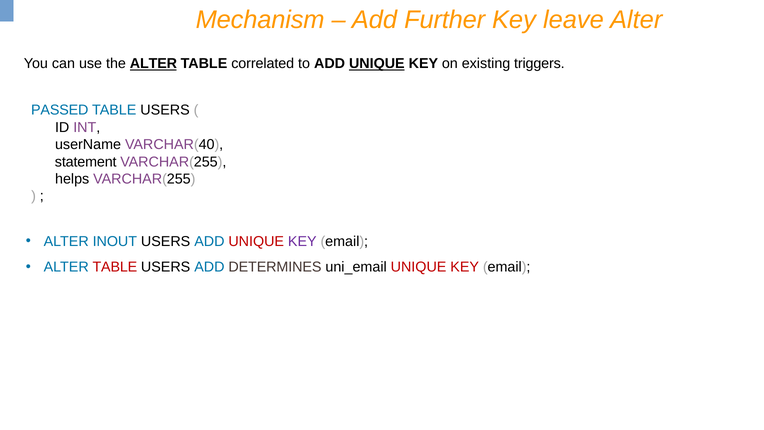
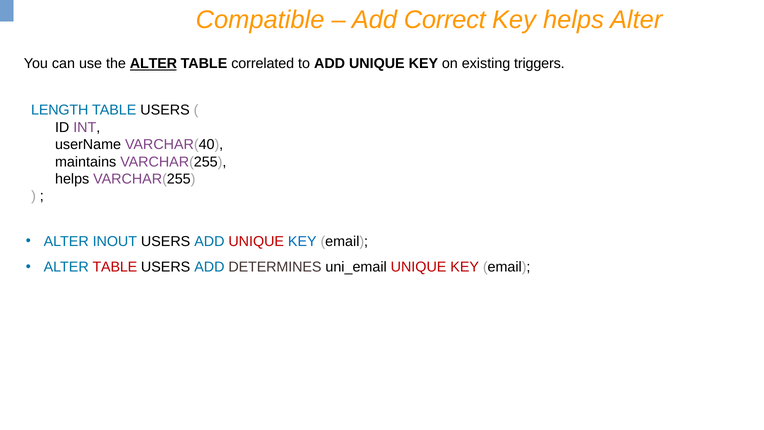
Mechanism: Mechanism -> Compatible
Further: Further -> Correct
Key leave: leave -> helps
UNIQUE at (377, 64) underline: present -> none
PASSED: PASSED -> LENGTH
statement: statement -> maintains
KEY at (302, 241) colour: purple -> blue
